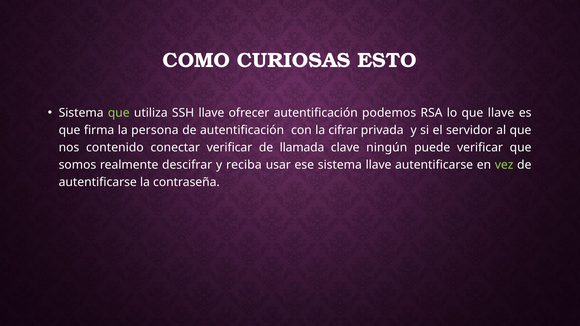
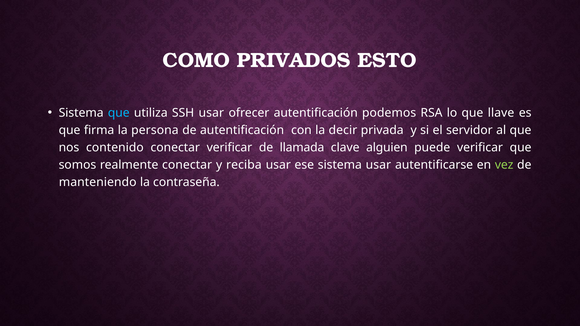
CURIOSAS: CURIOSAS -> PRIVADOS
que at (119, 113) colour: light green -> light blue
SSH llave: llave -> usar
cifrar: cifrar -> decir
ningún: ningún -> alguien
realmente descifrar: descifrar -> conectar
sistema llave: llave -> usar
autentificarse at (98, 182): autentificarse -> manteniendo
